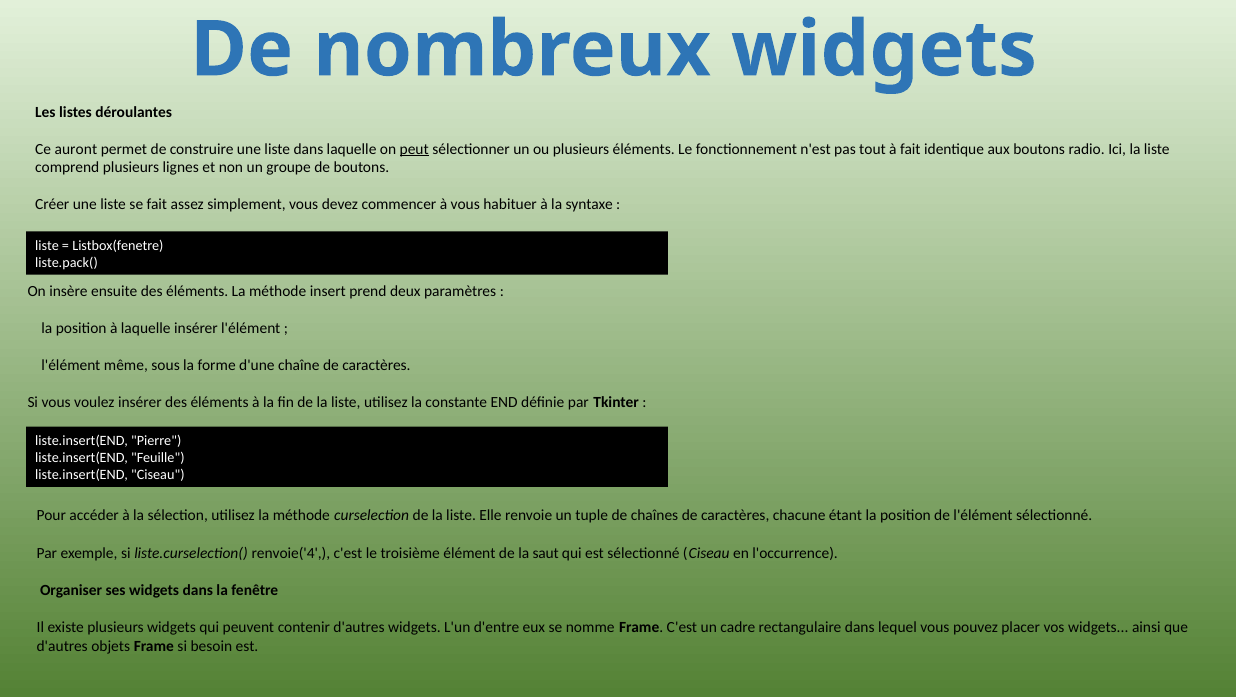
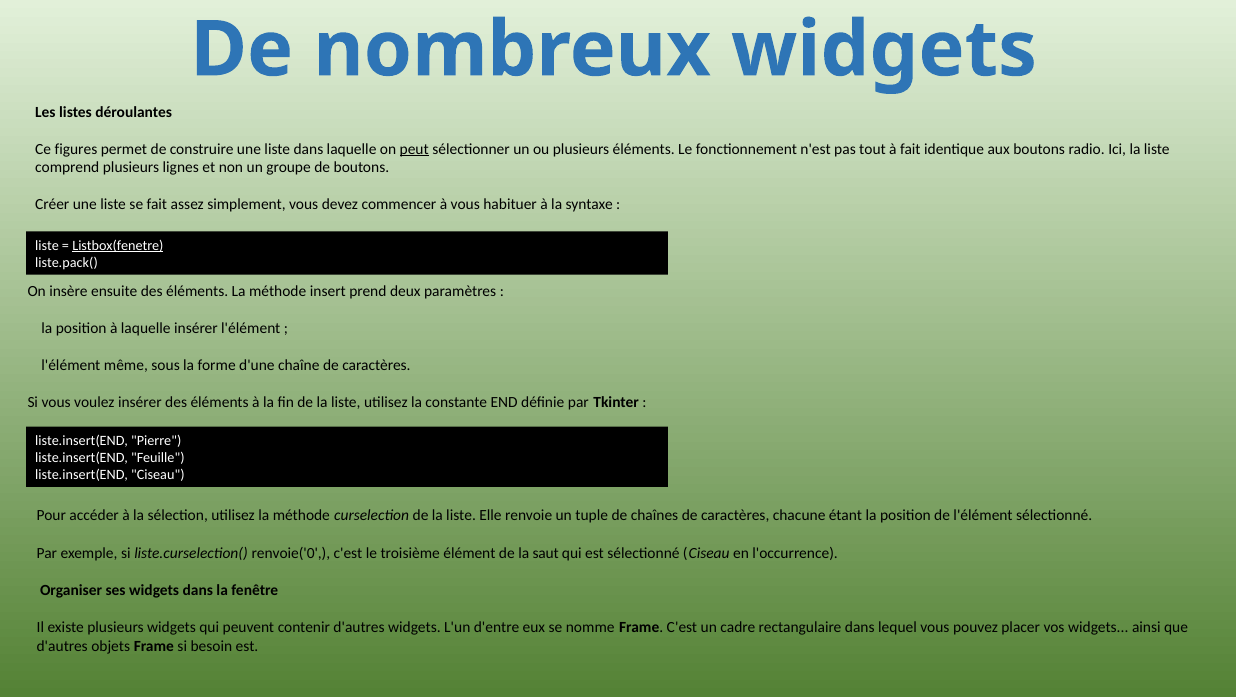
auront: auront -> figures
Listbox(fenetre underline: none -> present
renvoie('4: renvoie('4 -> renvoie('0
